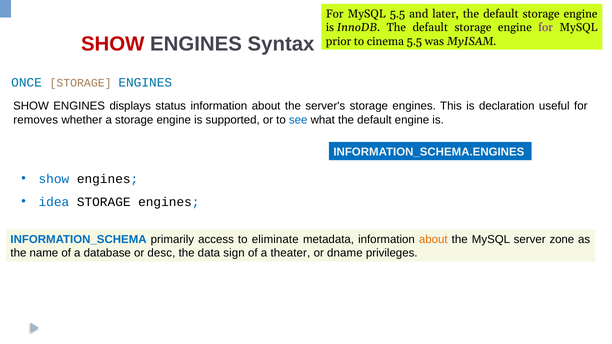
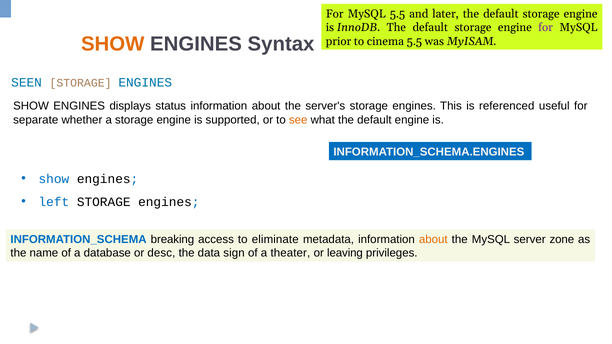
SHOW at (113, 44) colour: red -> orange
ONCE: ONCE -> SEEN
declaration: declaration -> referenced
removes: removes -> separate
see colour: blue -> orange
idea: idea -> left
primarily: primarily -> breaking
dname: dname -> leaving
